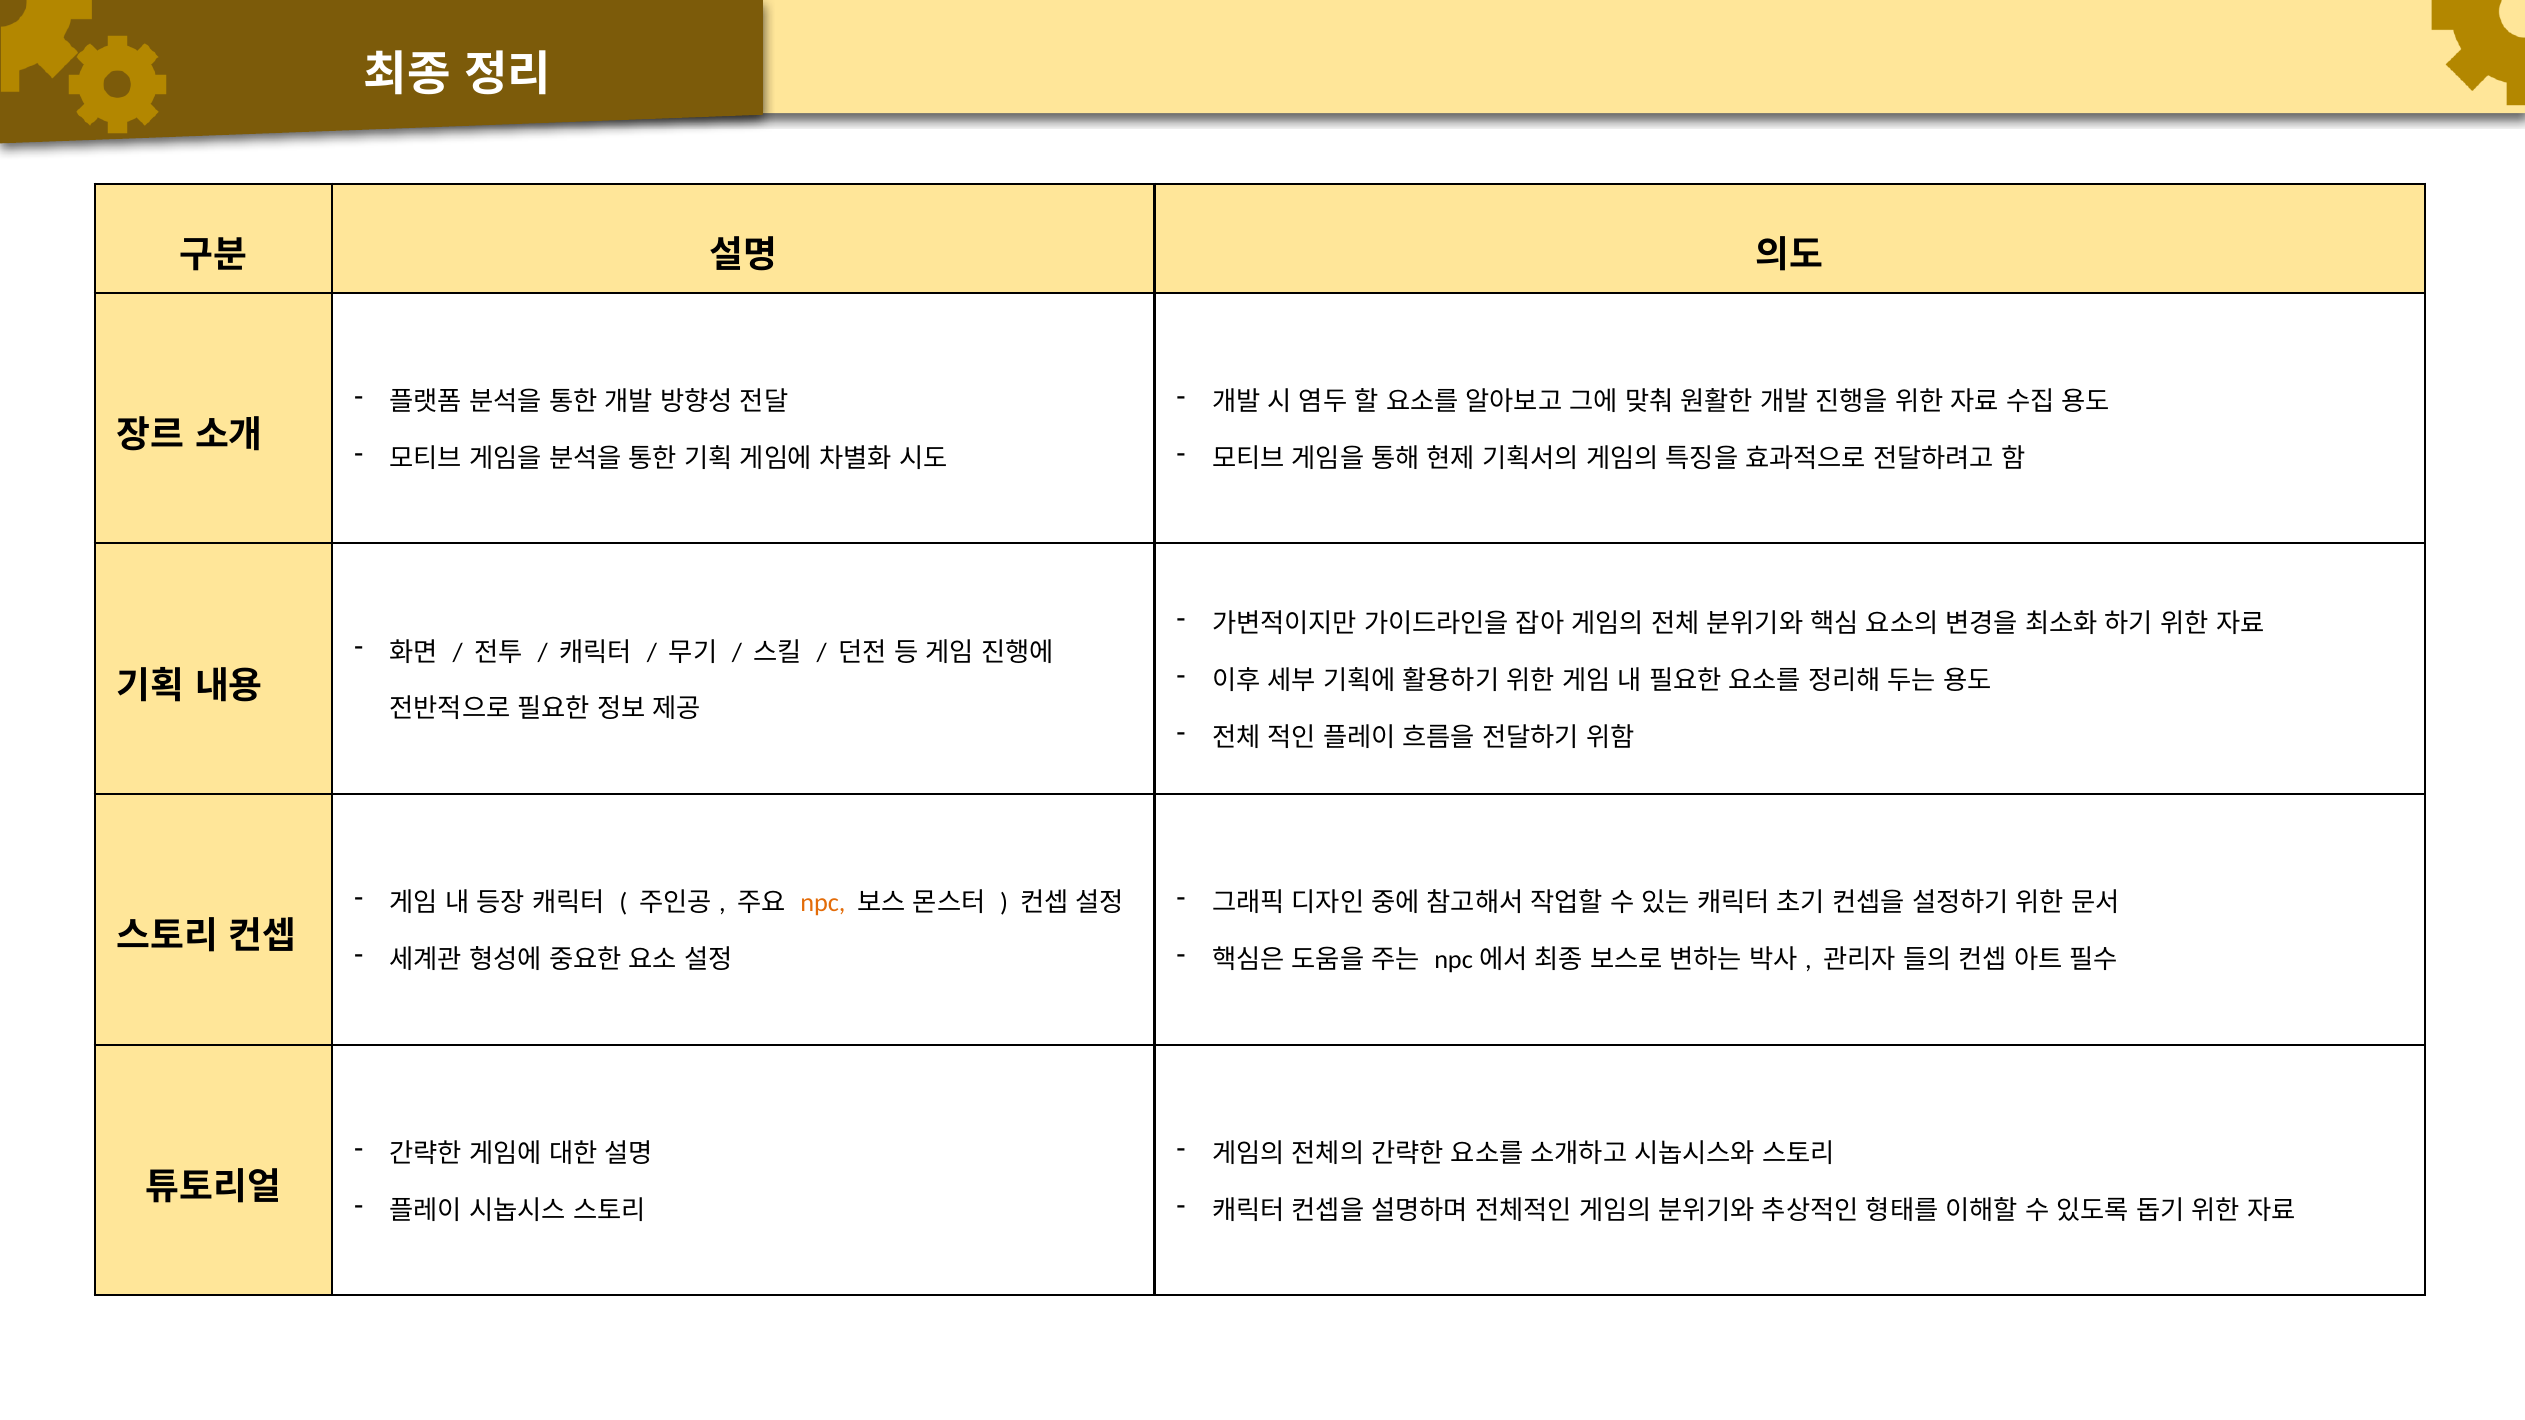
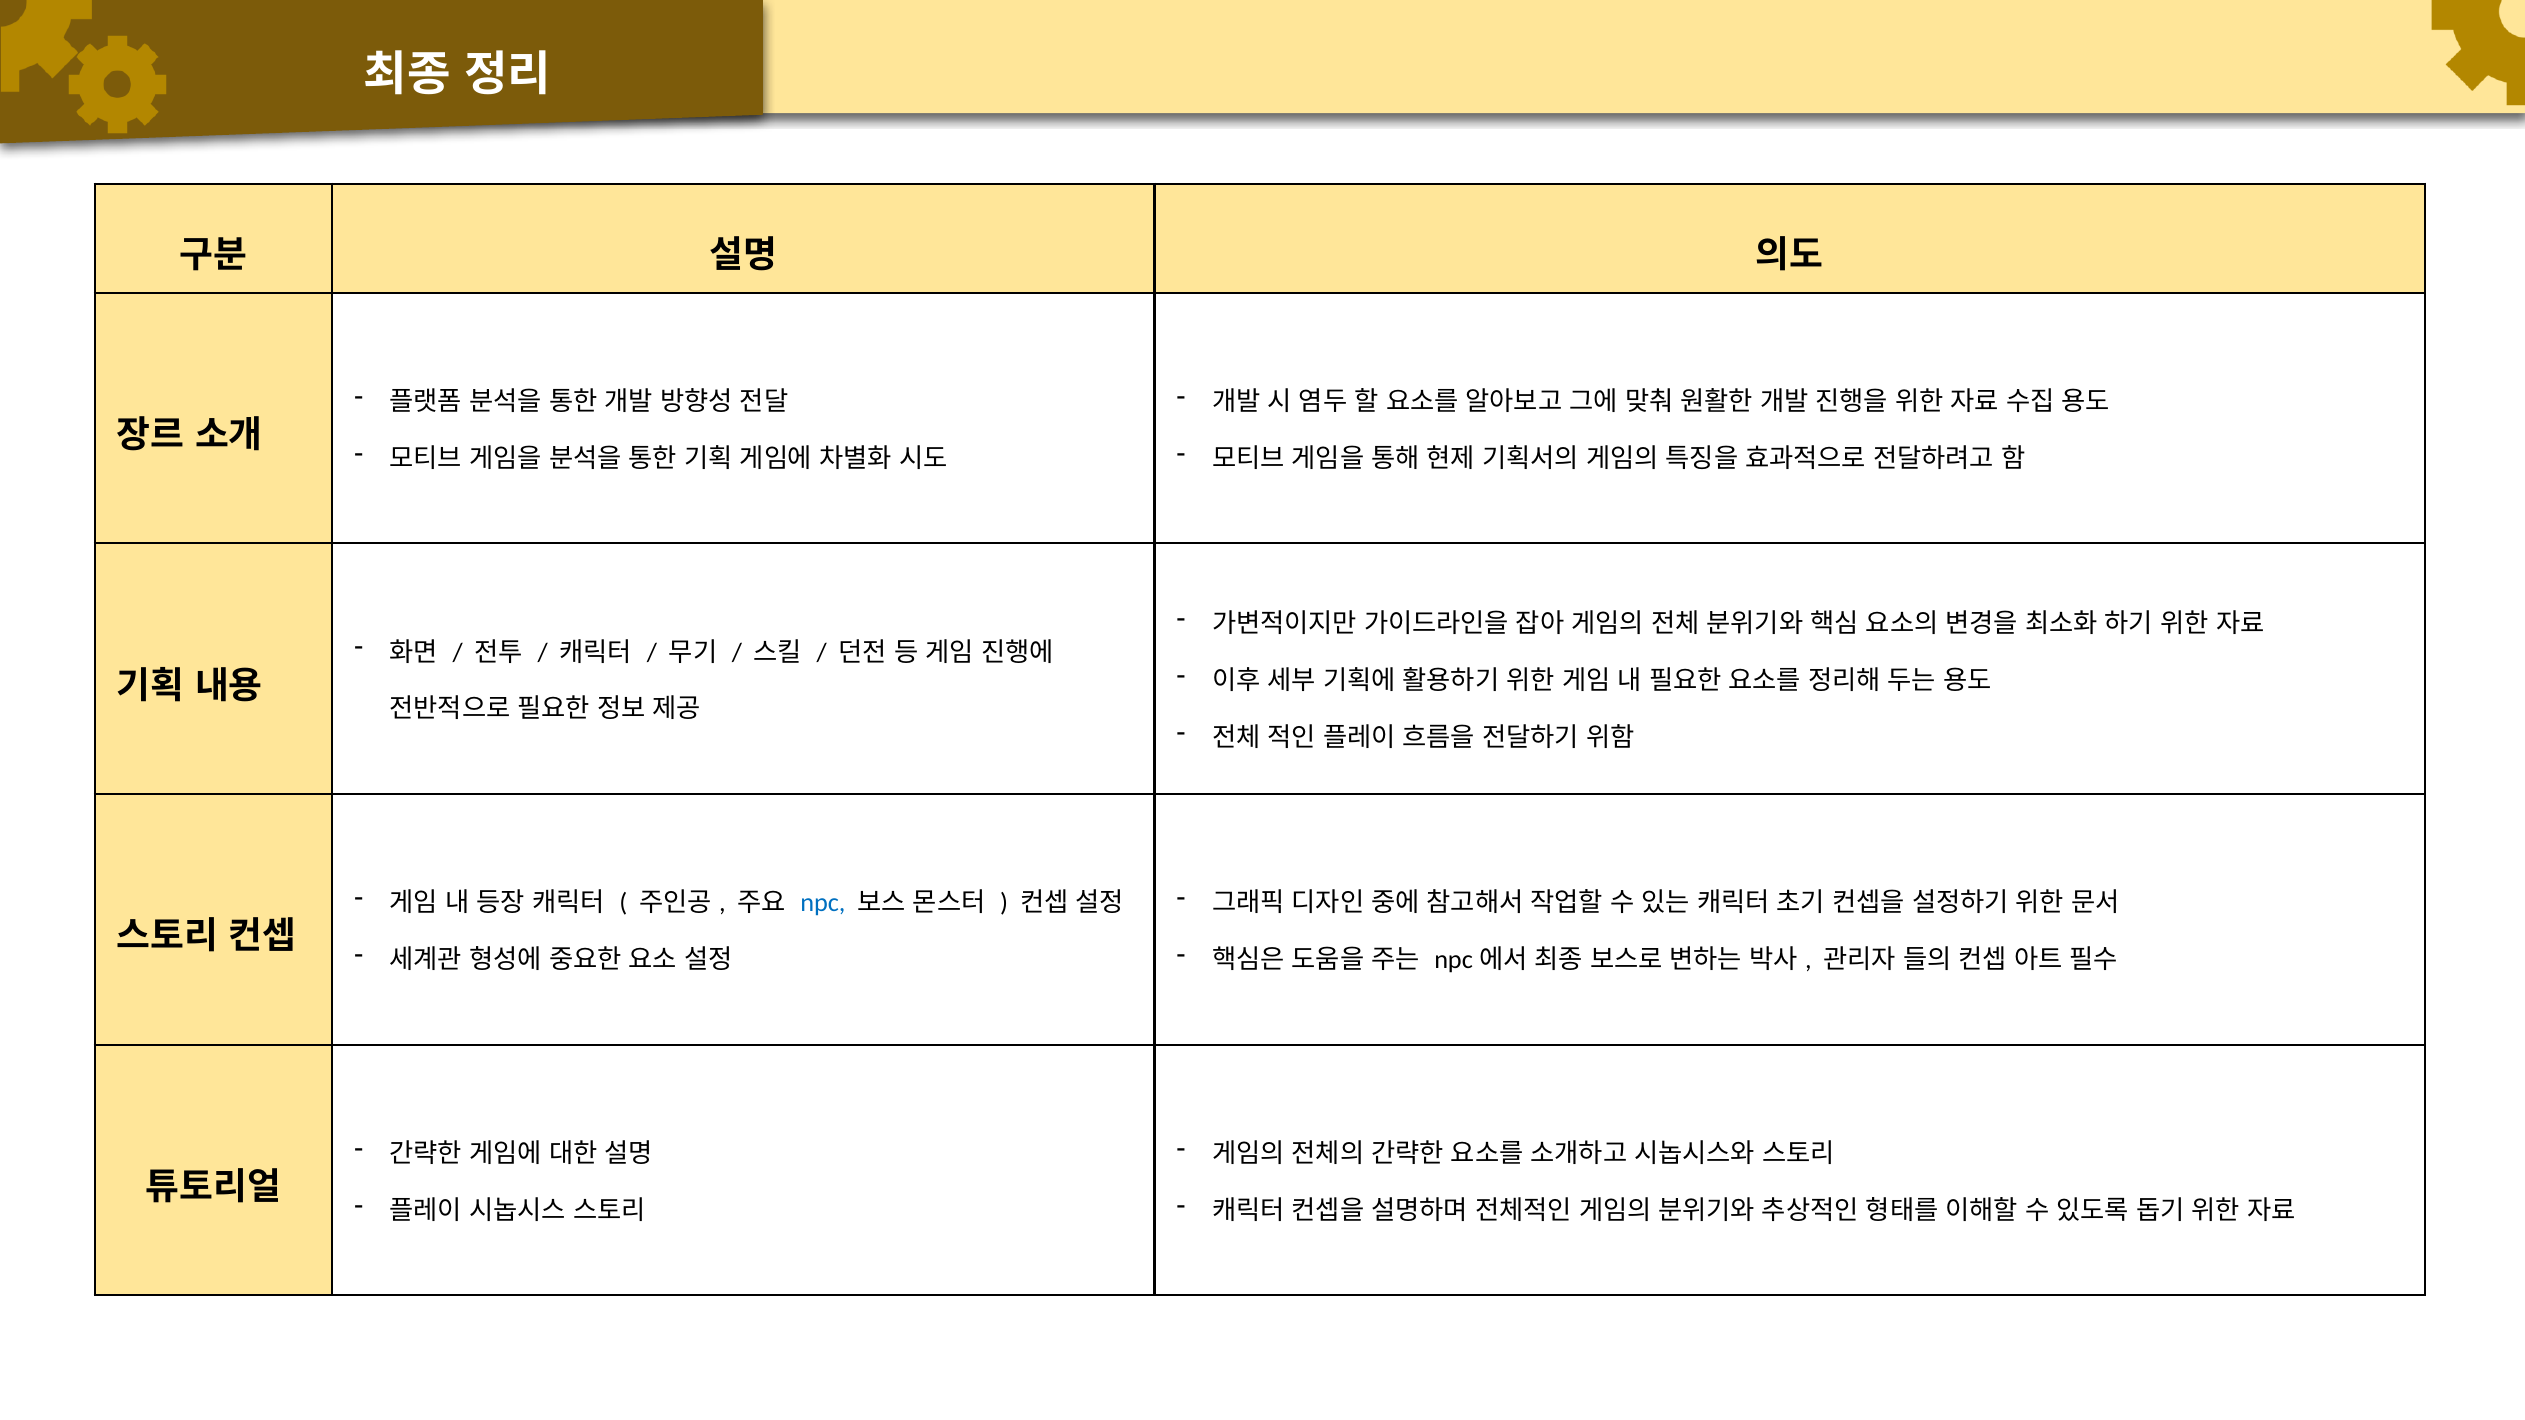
npc colour: orange -> blue
